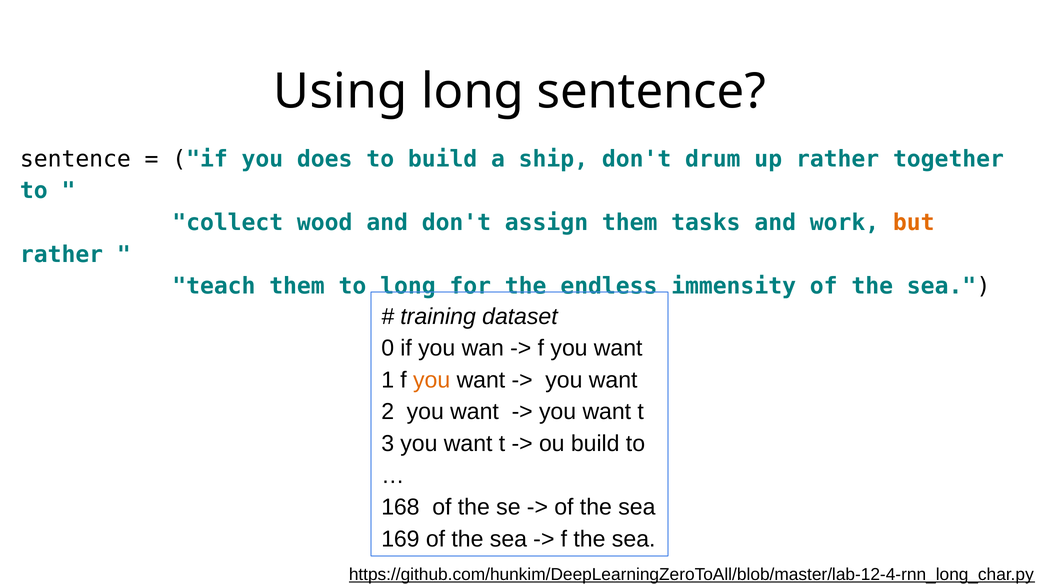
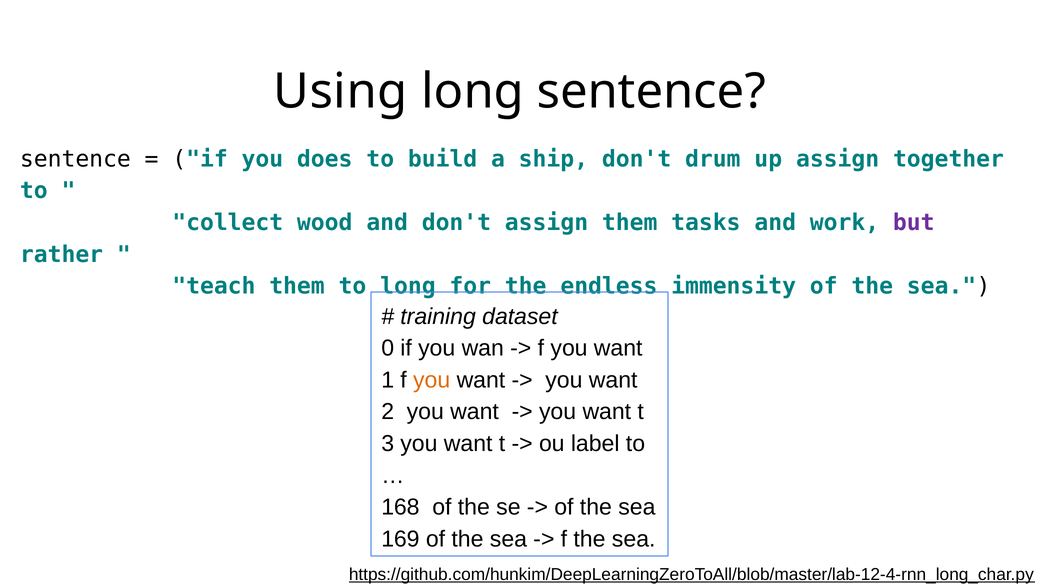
up rather: rather -> assign
but colour: orange -> purple
ou build: build -> label
